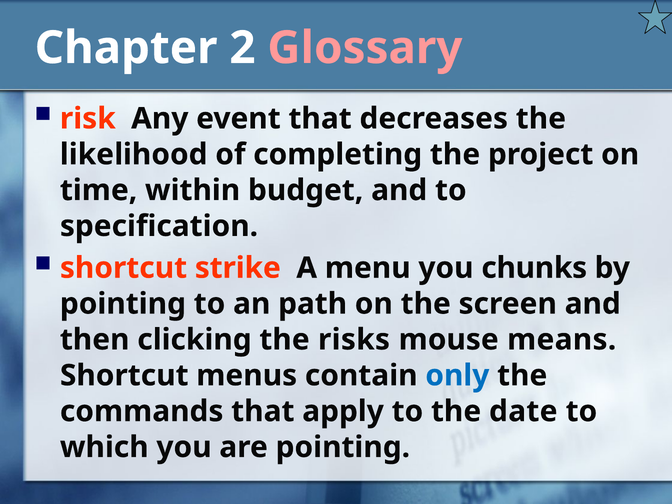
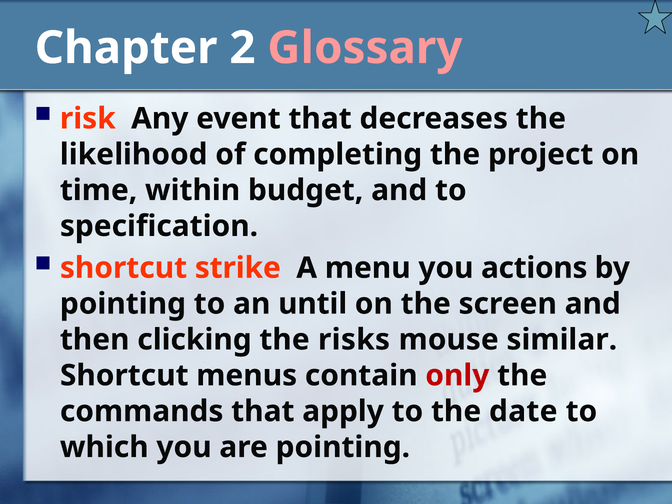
chunks: chunks -> actions
path: path -> until
means: means -> similar
only colour: blue -> red
